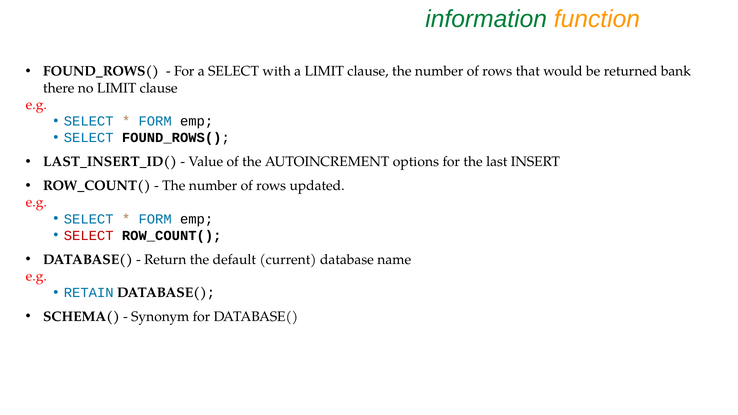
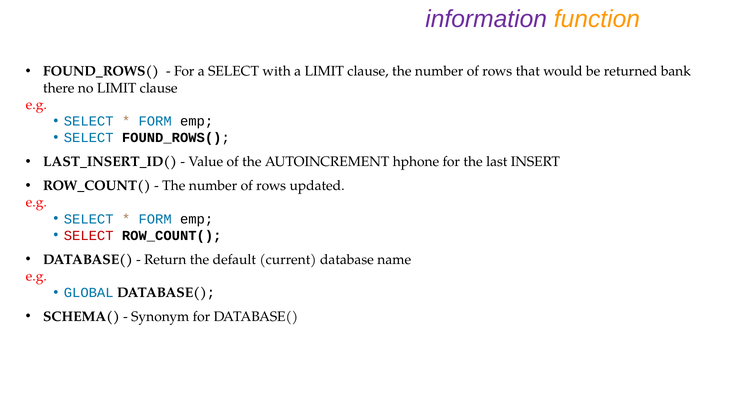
information colour: green -> purple
options: options -> hphone
RETAIN: RETAIN -> GLOBAL
